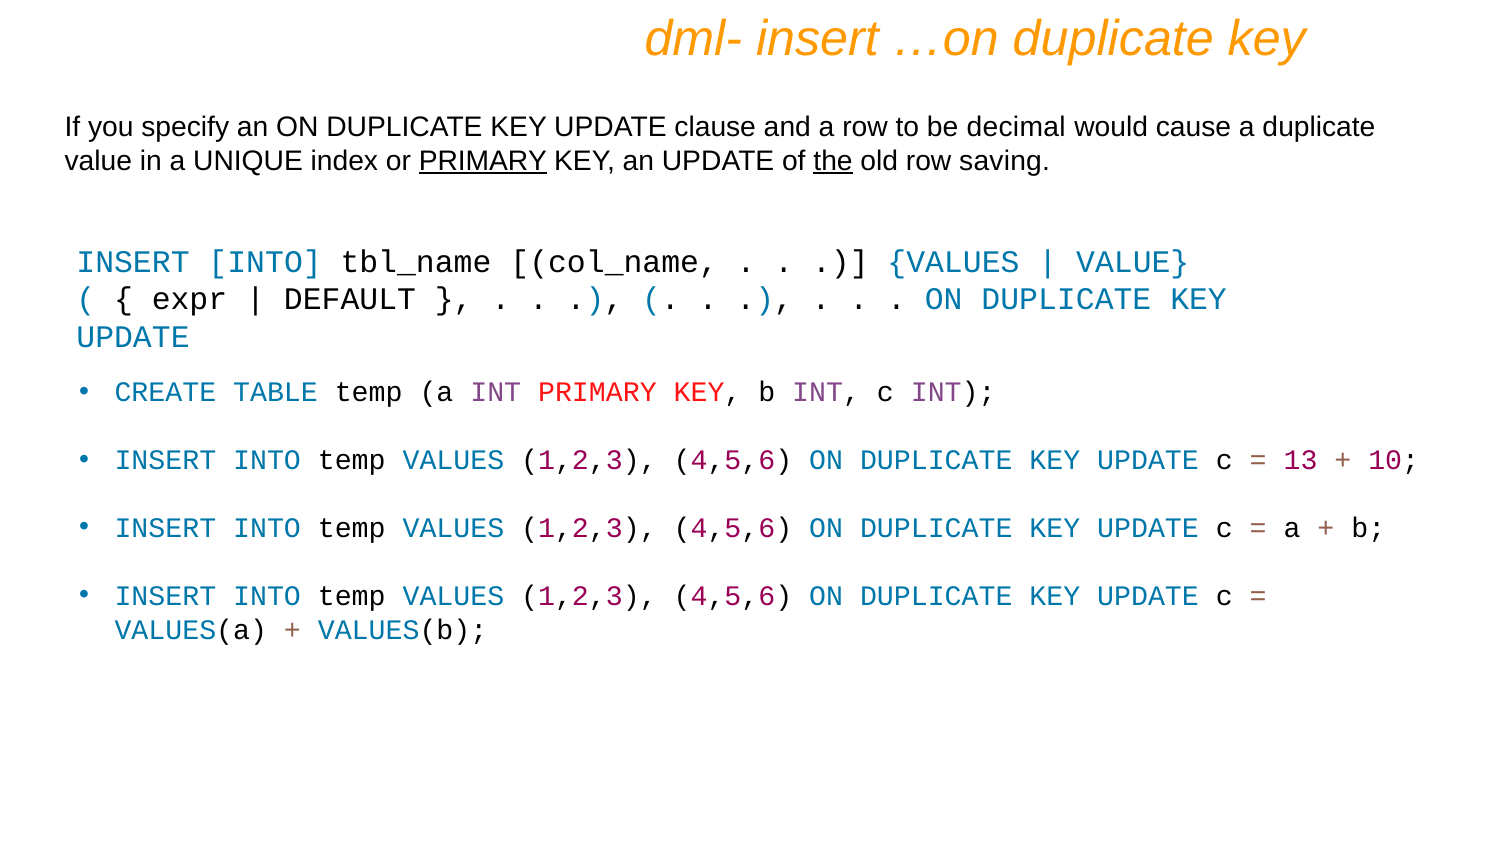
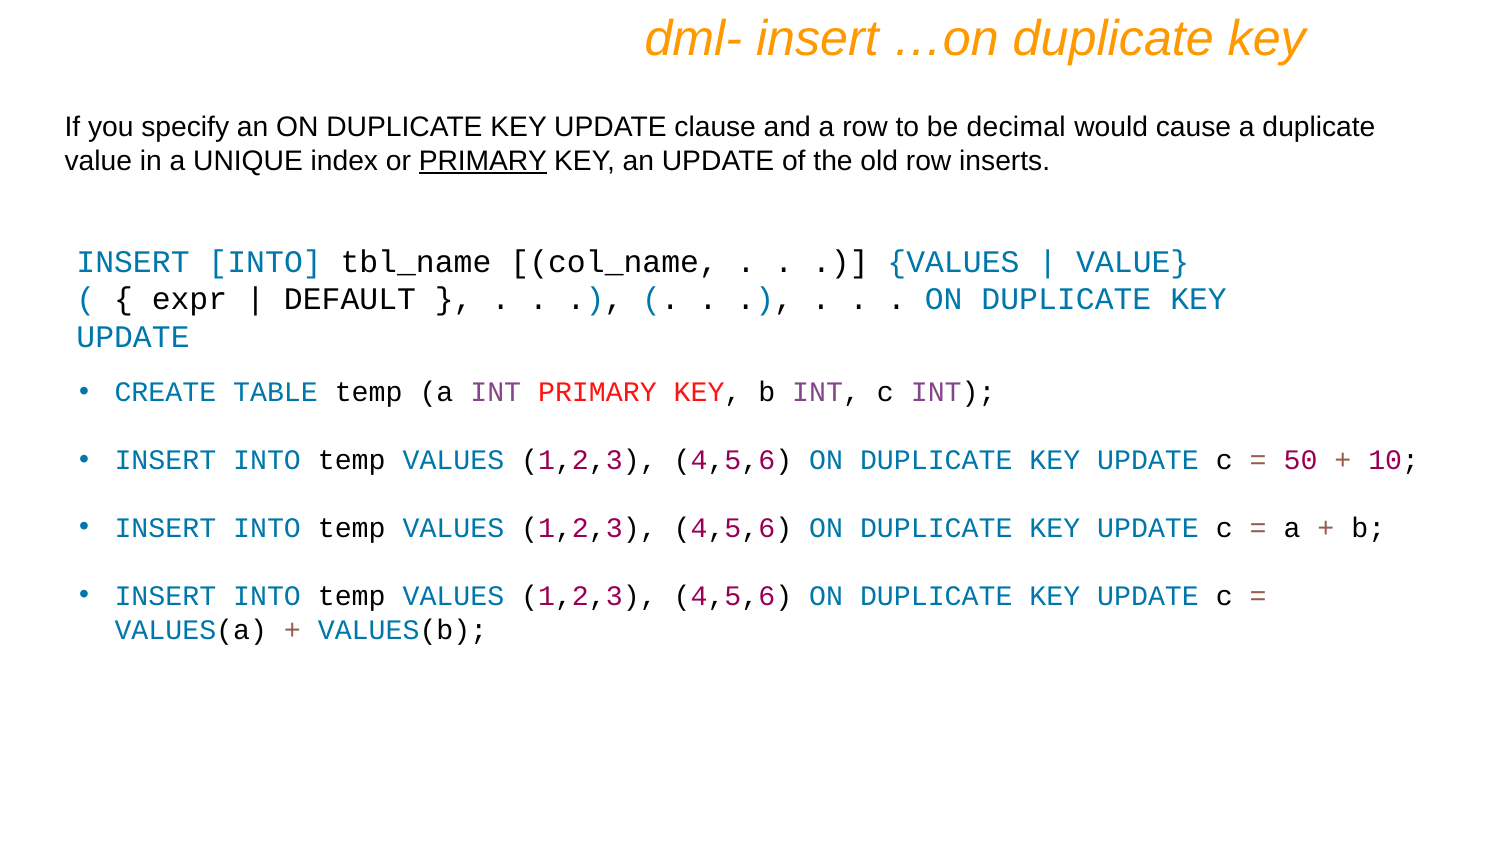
the underline: present -> none
saving: saving -> inserts
13: 13 -> 50
